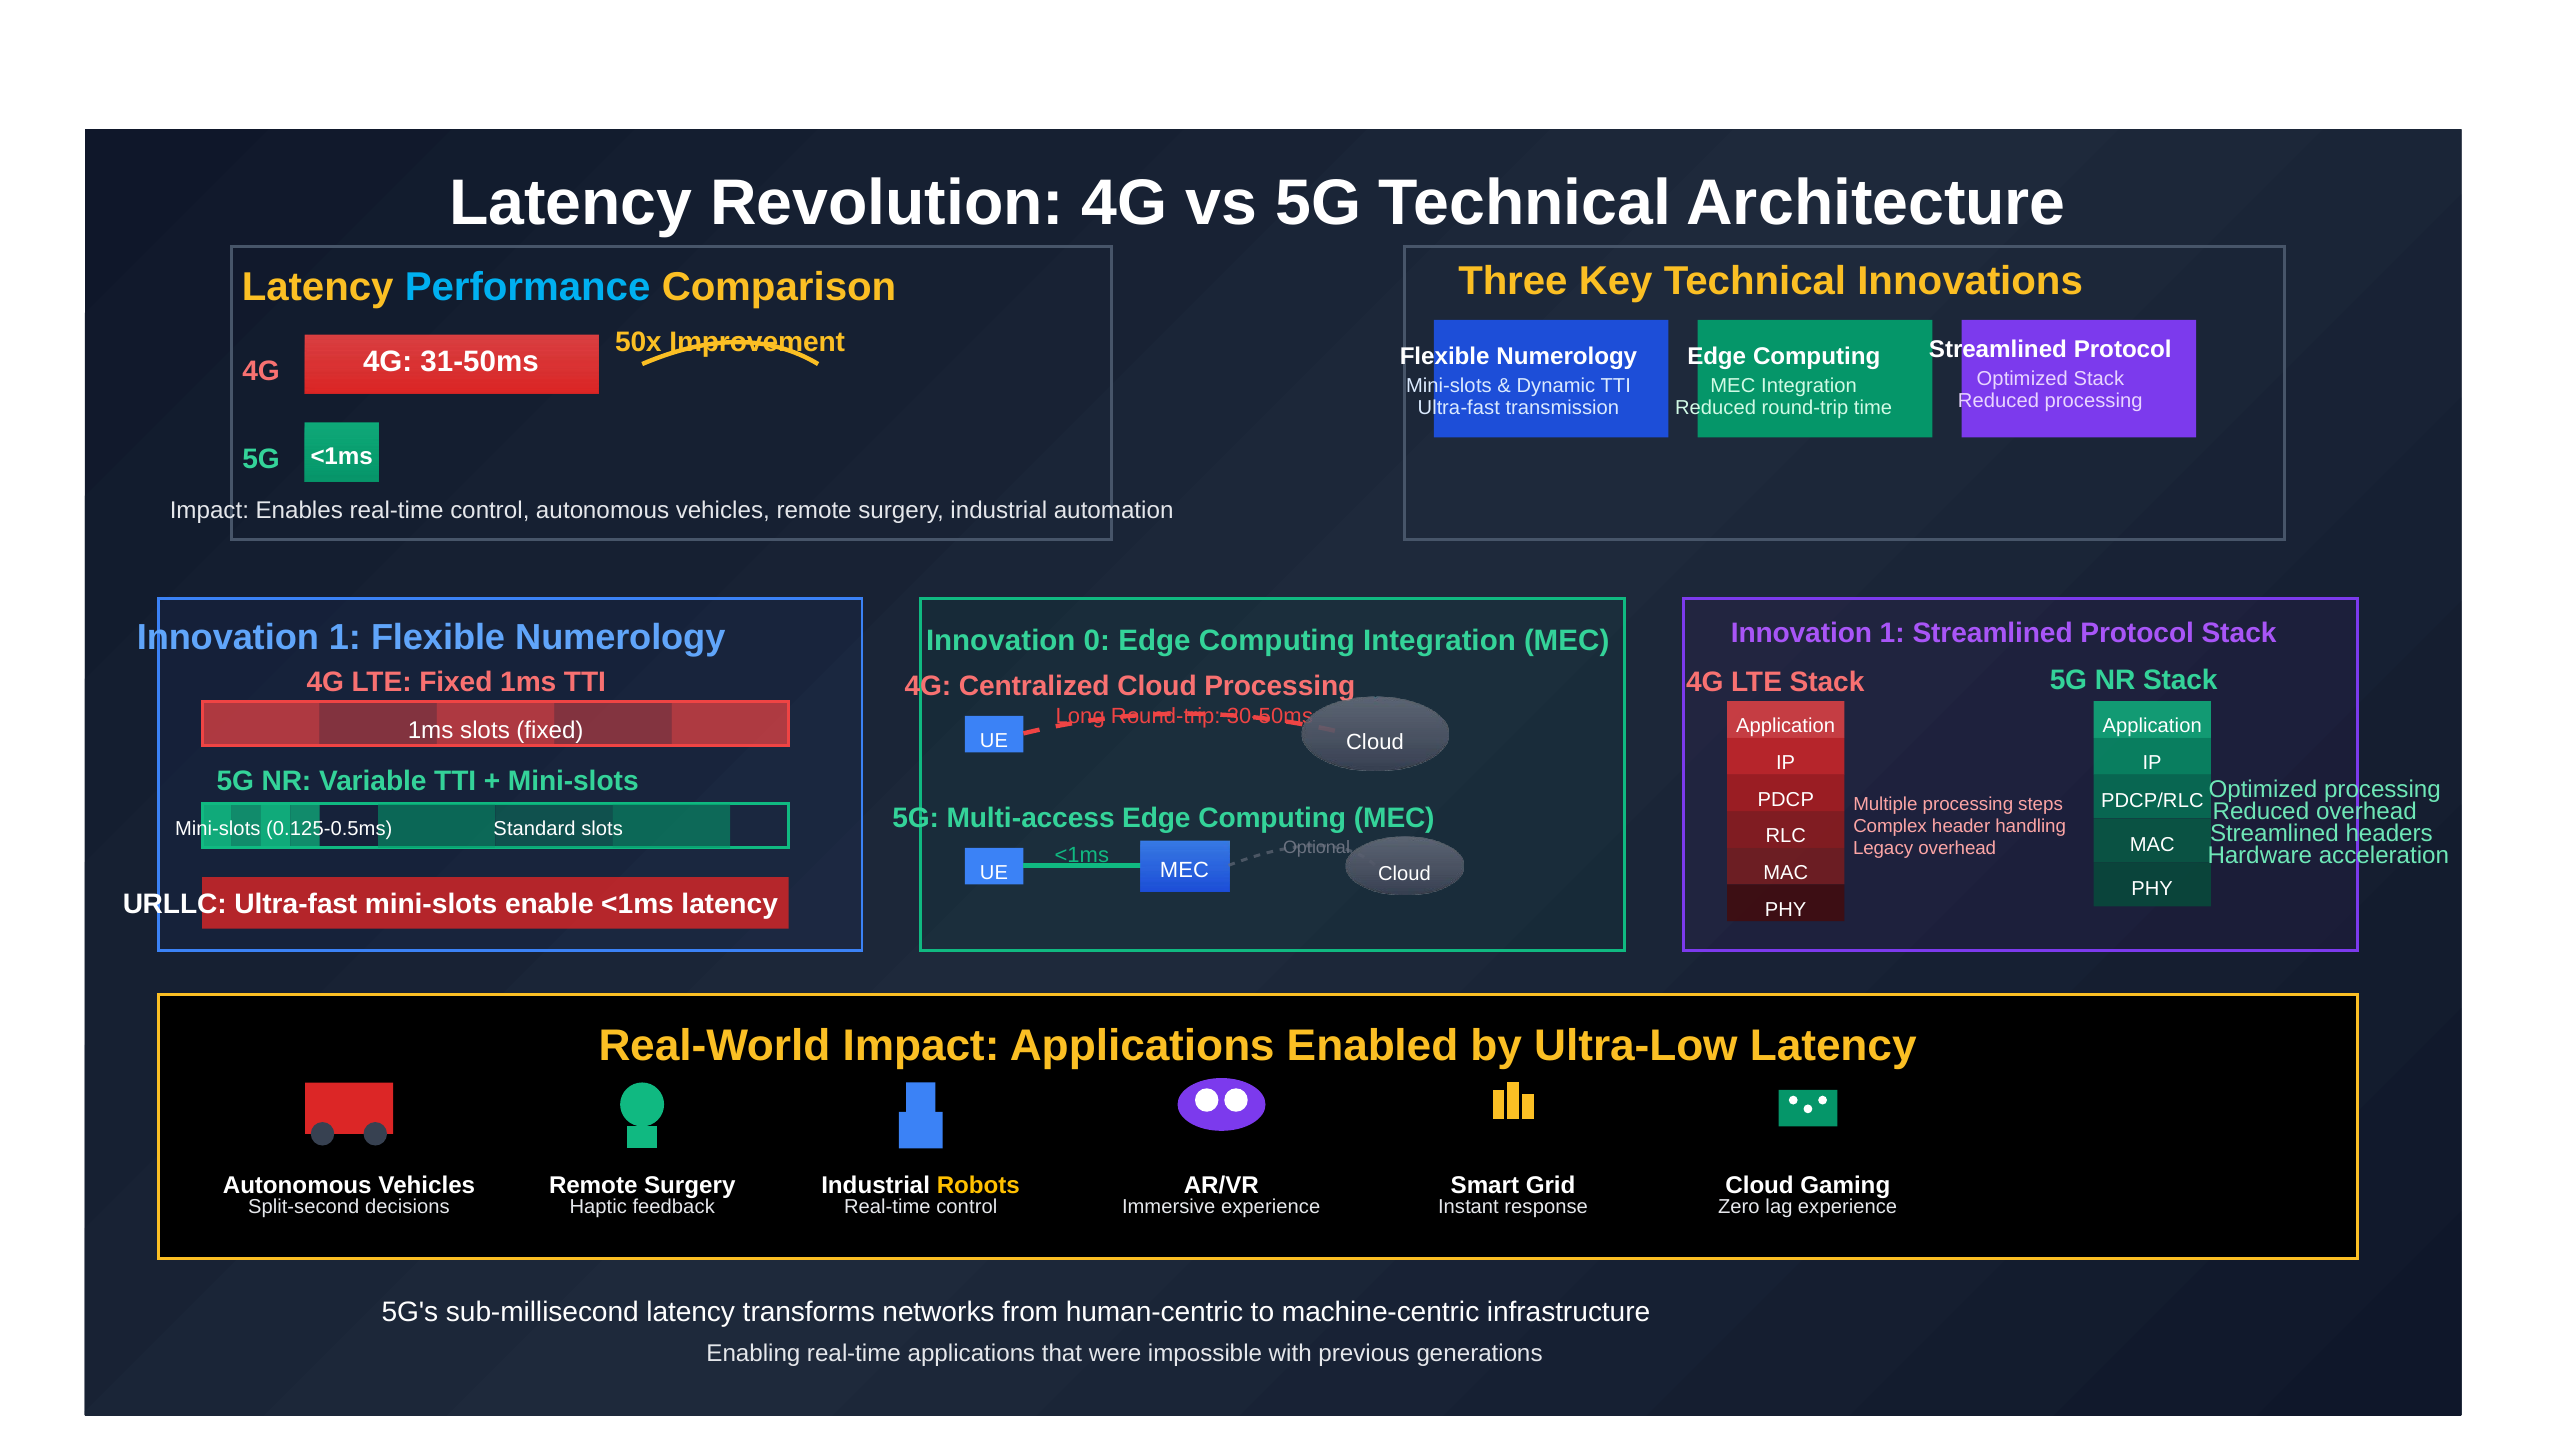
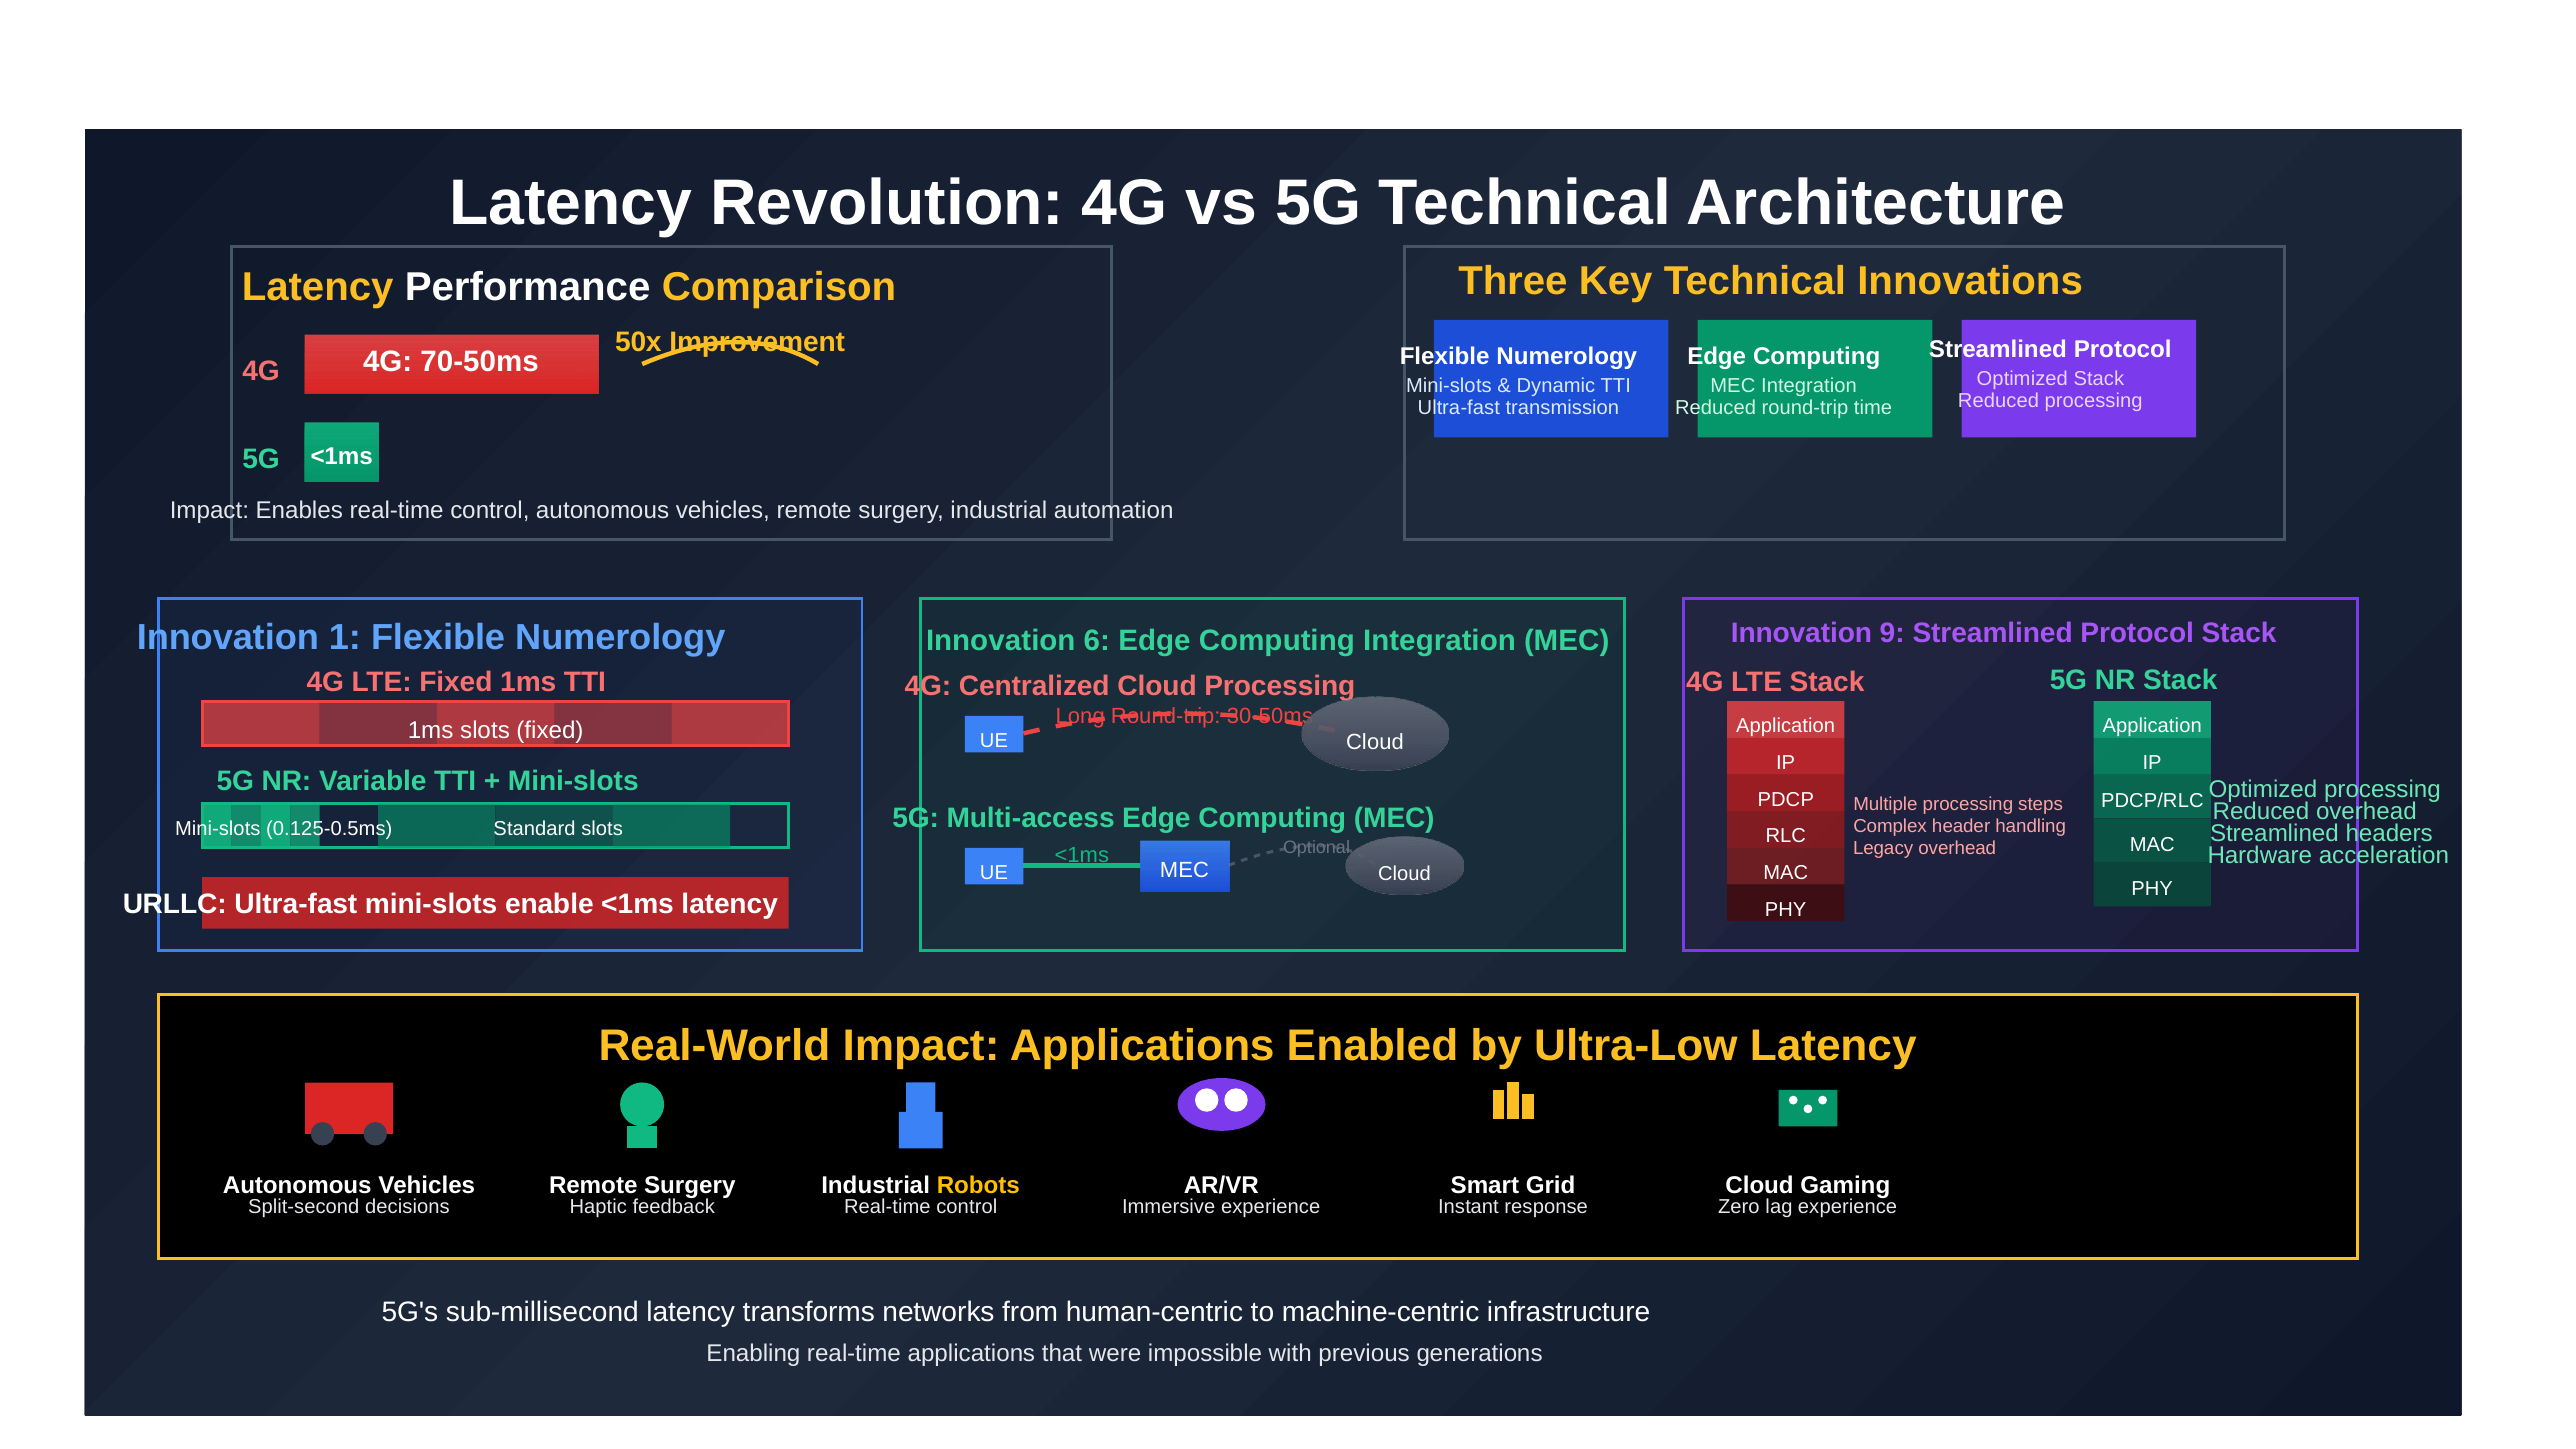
Performance colour: light blue -> white
31-50ms: 31-50ms -> 70-50ms
1 at (1892, 633): 1 -> 9
0: 0 -> 6
